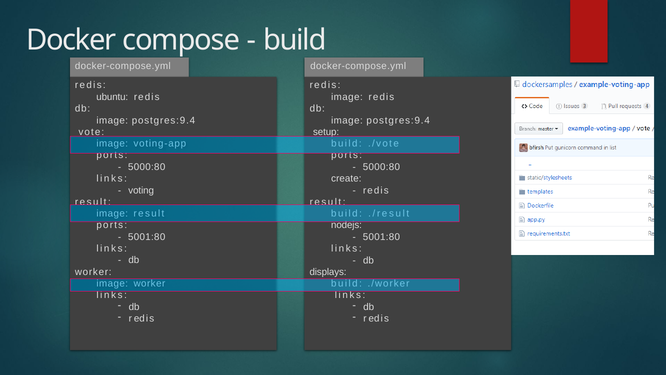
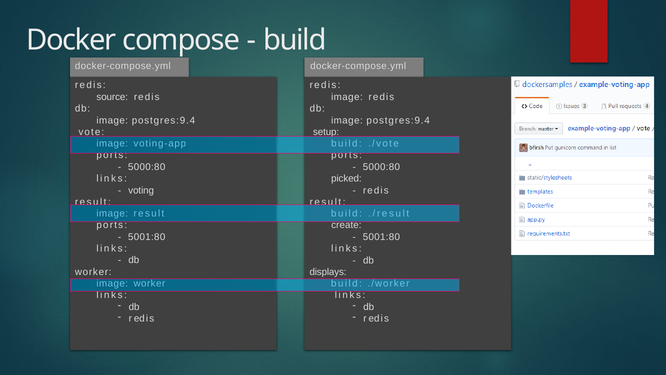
ubuntu: ubuntu -> source
create: create -> picked
nodejs: nodejs -> create
